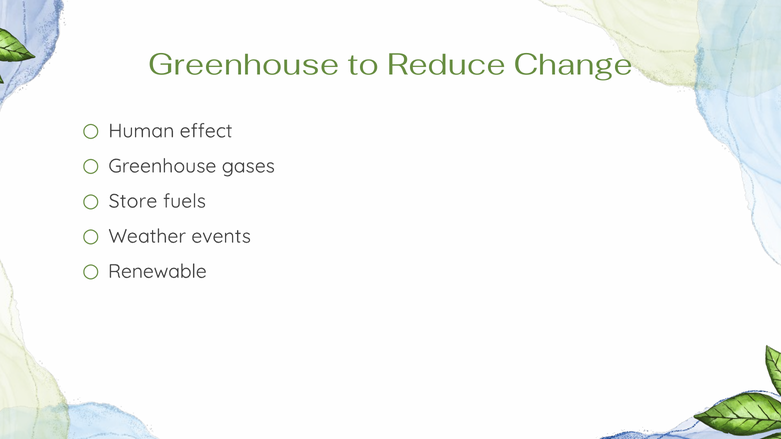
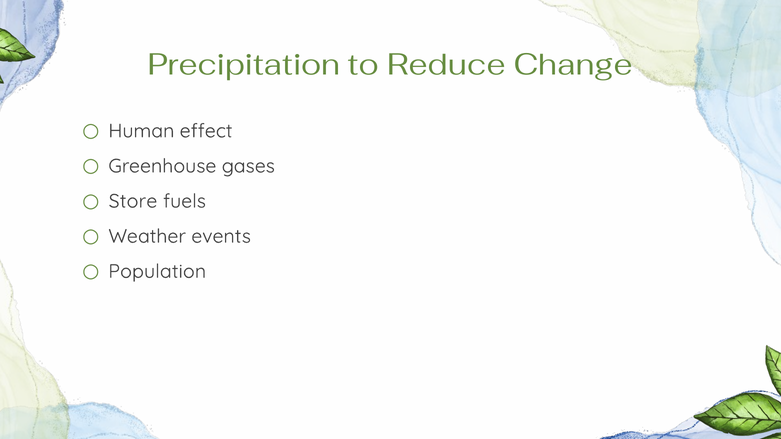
Greenhouse at (244, 65): Greenhouse -> Precipitation
Renewable: Renewable -> Population
